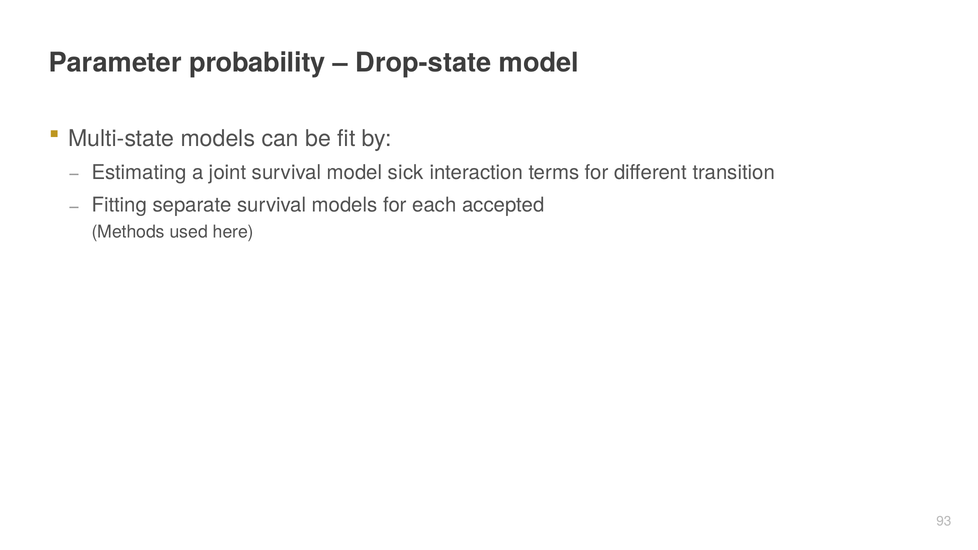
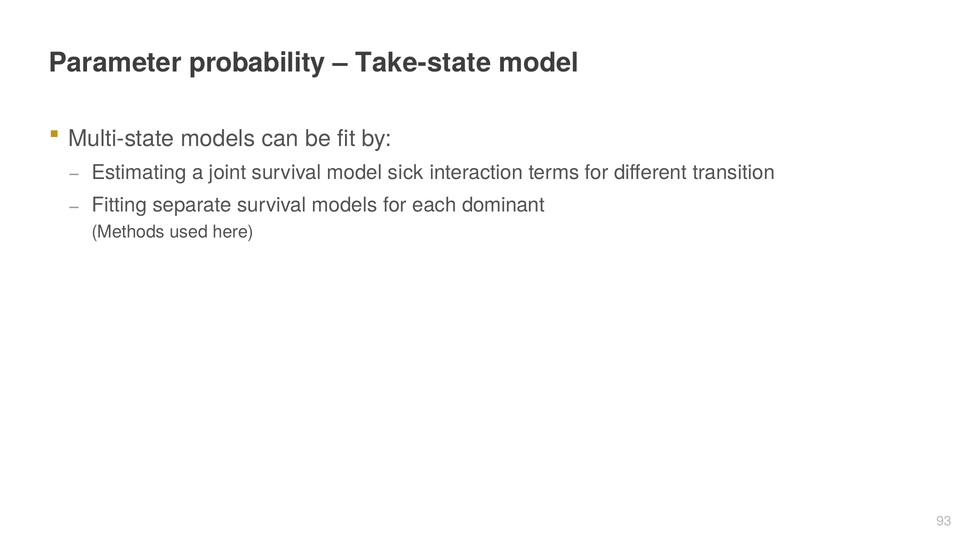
Drop-state: Drop-state -> Take-state
accepted: accepted -> dominant
